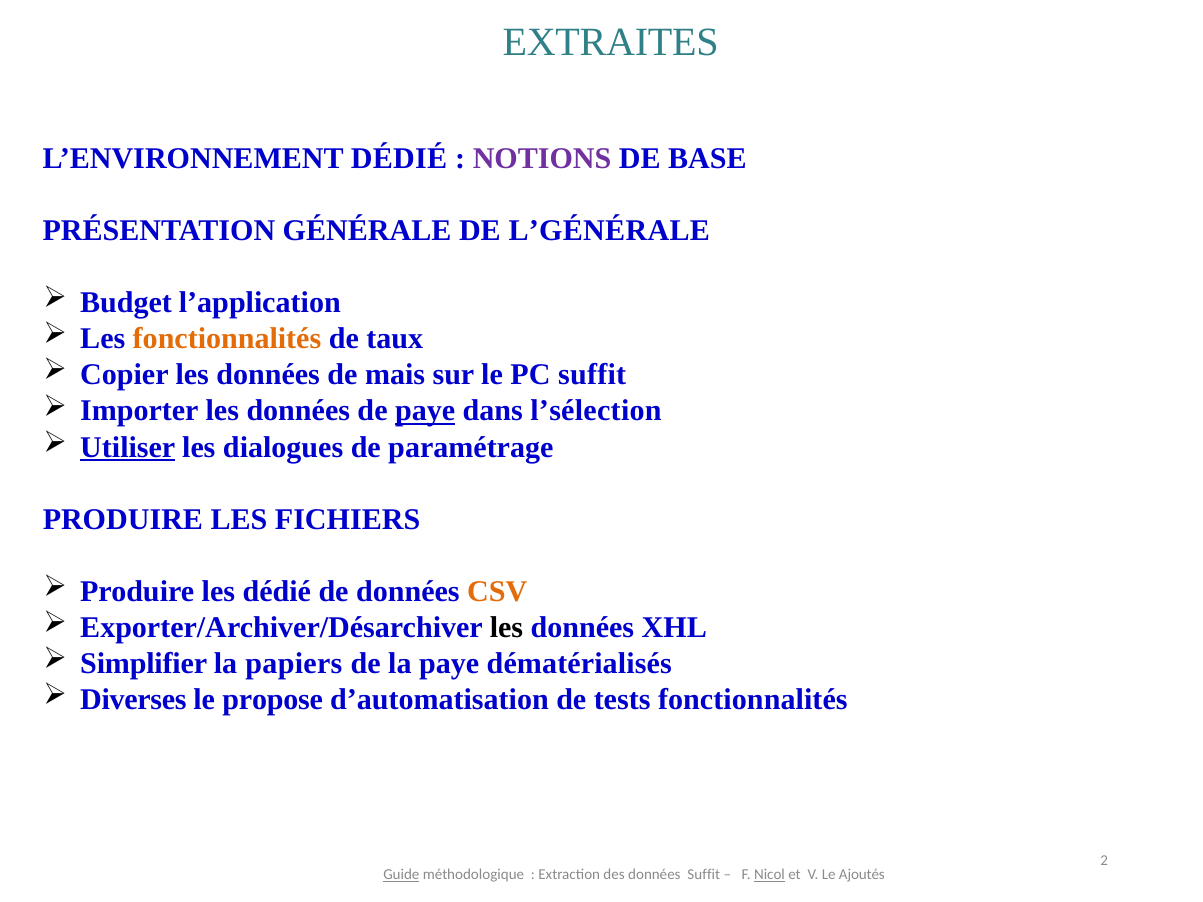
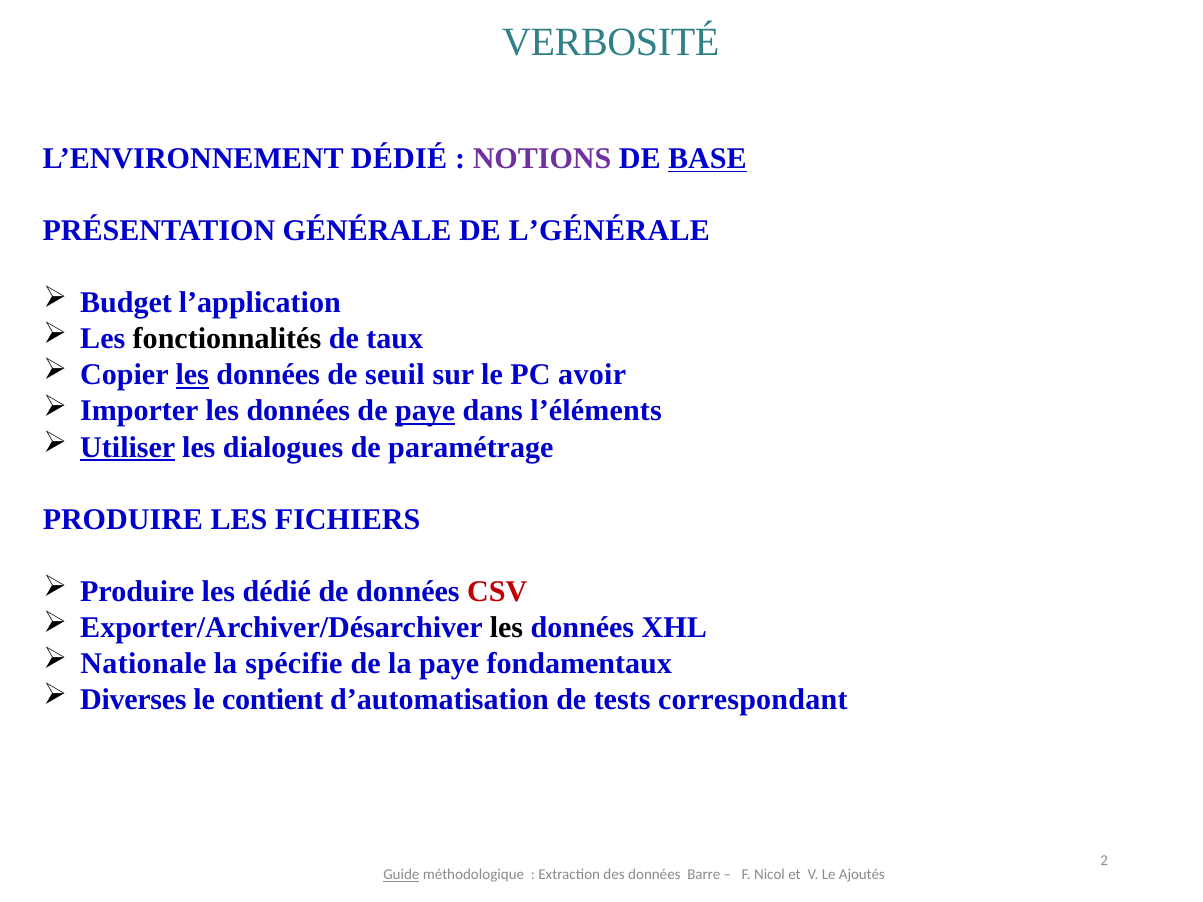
EXTRAITES: EXTRAITES -> VERBOSITÉ
BASE underline: none -> present
fonctionnalités at (227, 339) colour: orange -> black
les at (192, 375) underline: none -> present
mais: mais -> seuil
PC suffit: suffit -> avoir
l’sélection: l’sélection -> l’éléments
CSV colour: orange -> red
Simplifier: Simplifier -> Nationale
papiers: papiers -> spécifie
dématérialisés: dématérialisés -> fondamentaux
propose: propose -> contient
tests fonctionnalités: fonctionnalités -> correspondant
données Suffit: Suffit -> Barre
Nicol underline: present -> none
